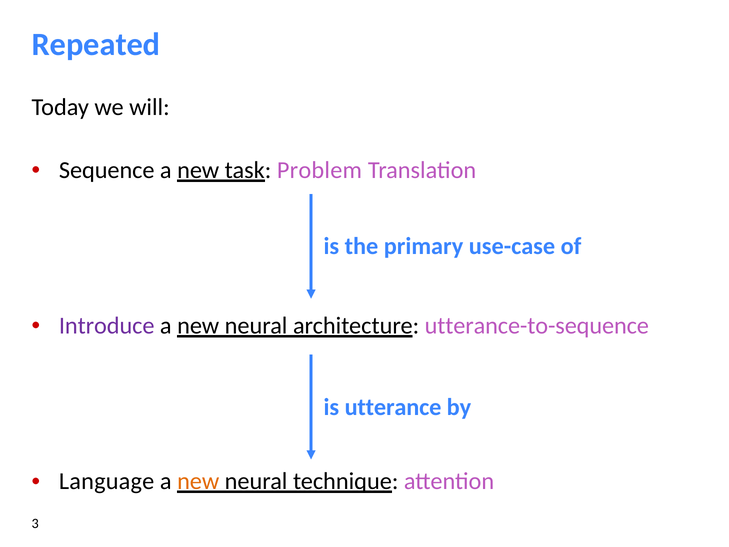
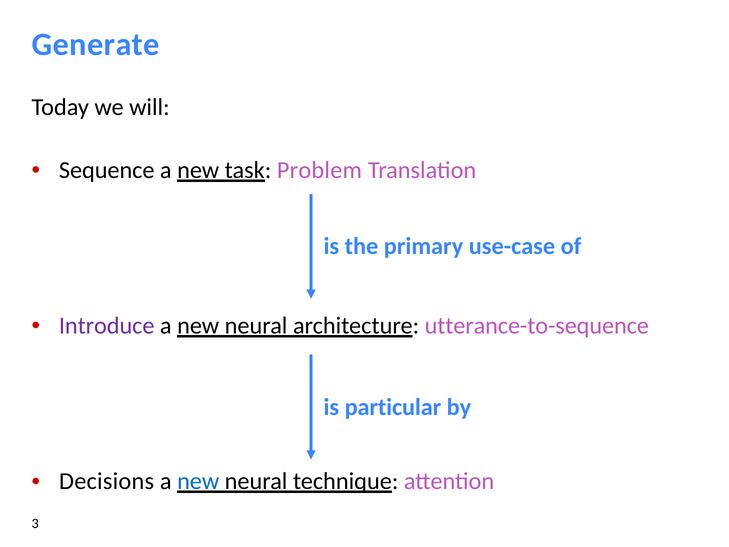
Repeated: Repeated -> Generate
utterance: utterance -> particular
Language: Language -> Decisions
new at (198, 481) colour: orange -> blue
